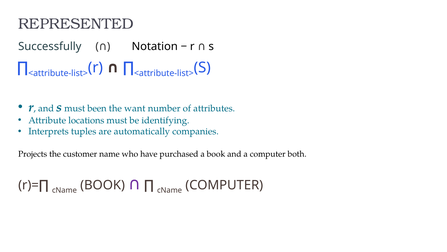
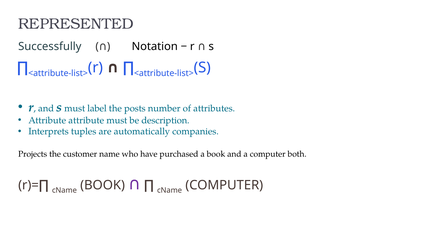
been: been -> label
want: want -> posts
Attribute locations: locations -> attribute
identifying: identifying -> description
